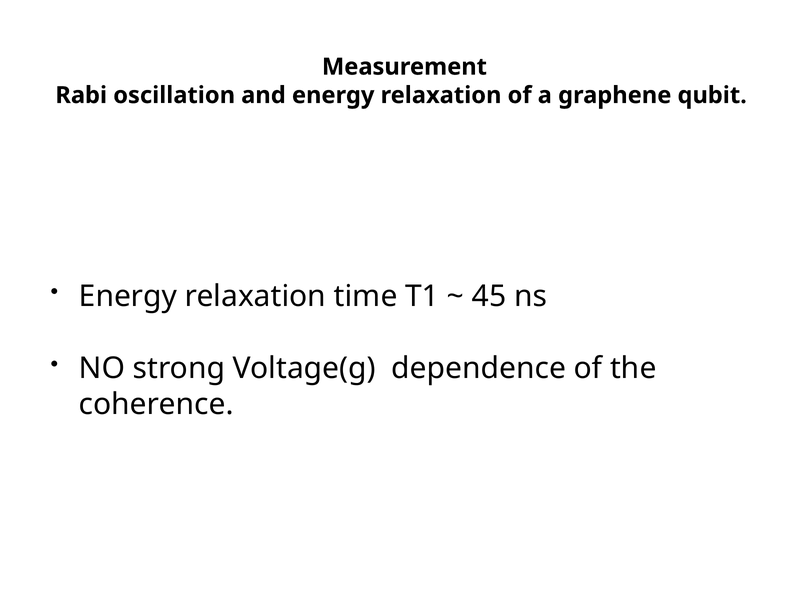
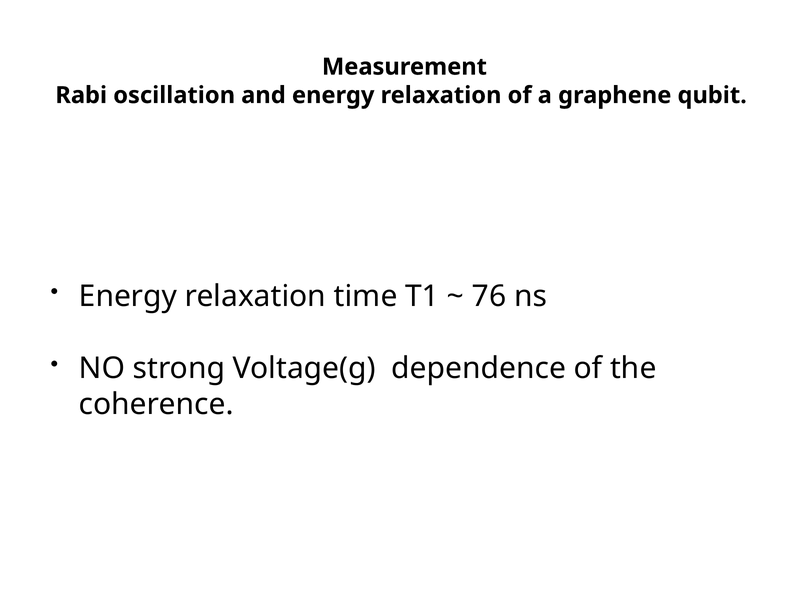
45: 45 -> 76
